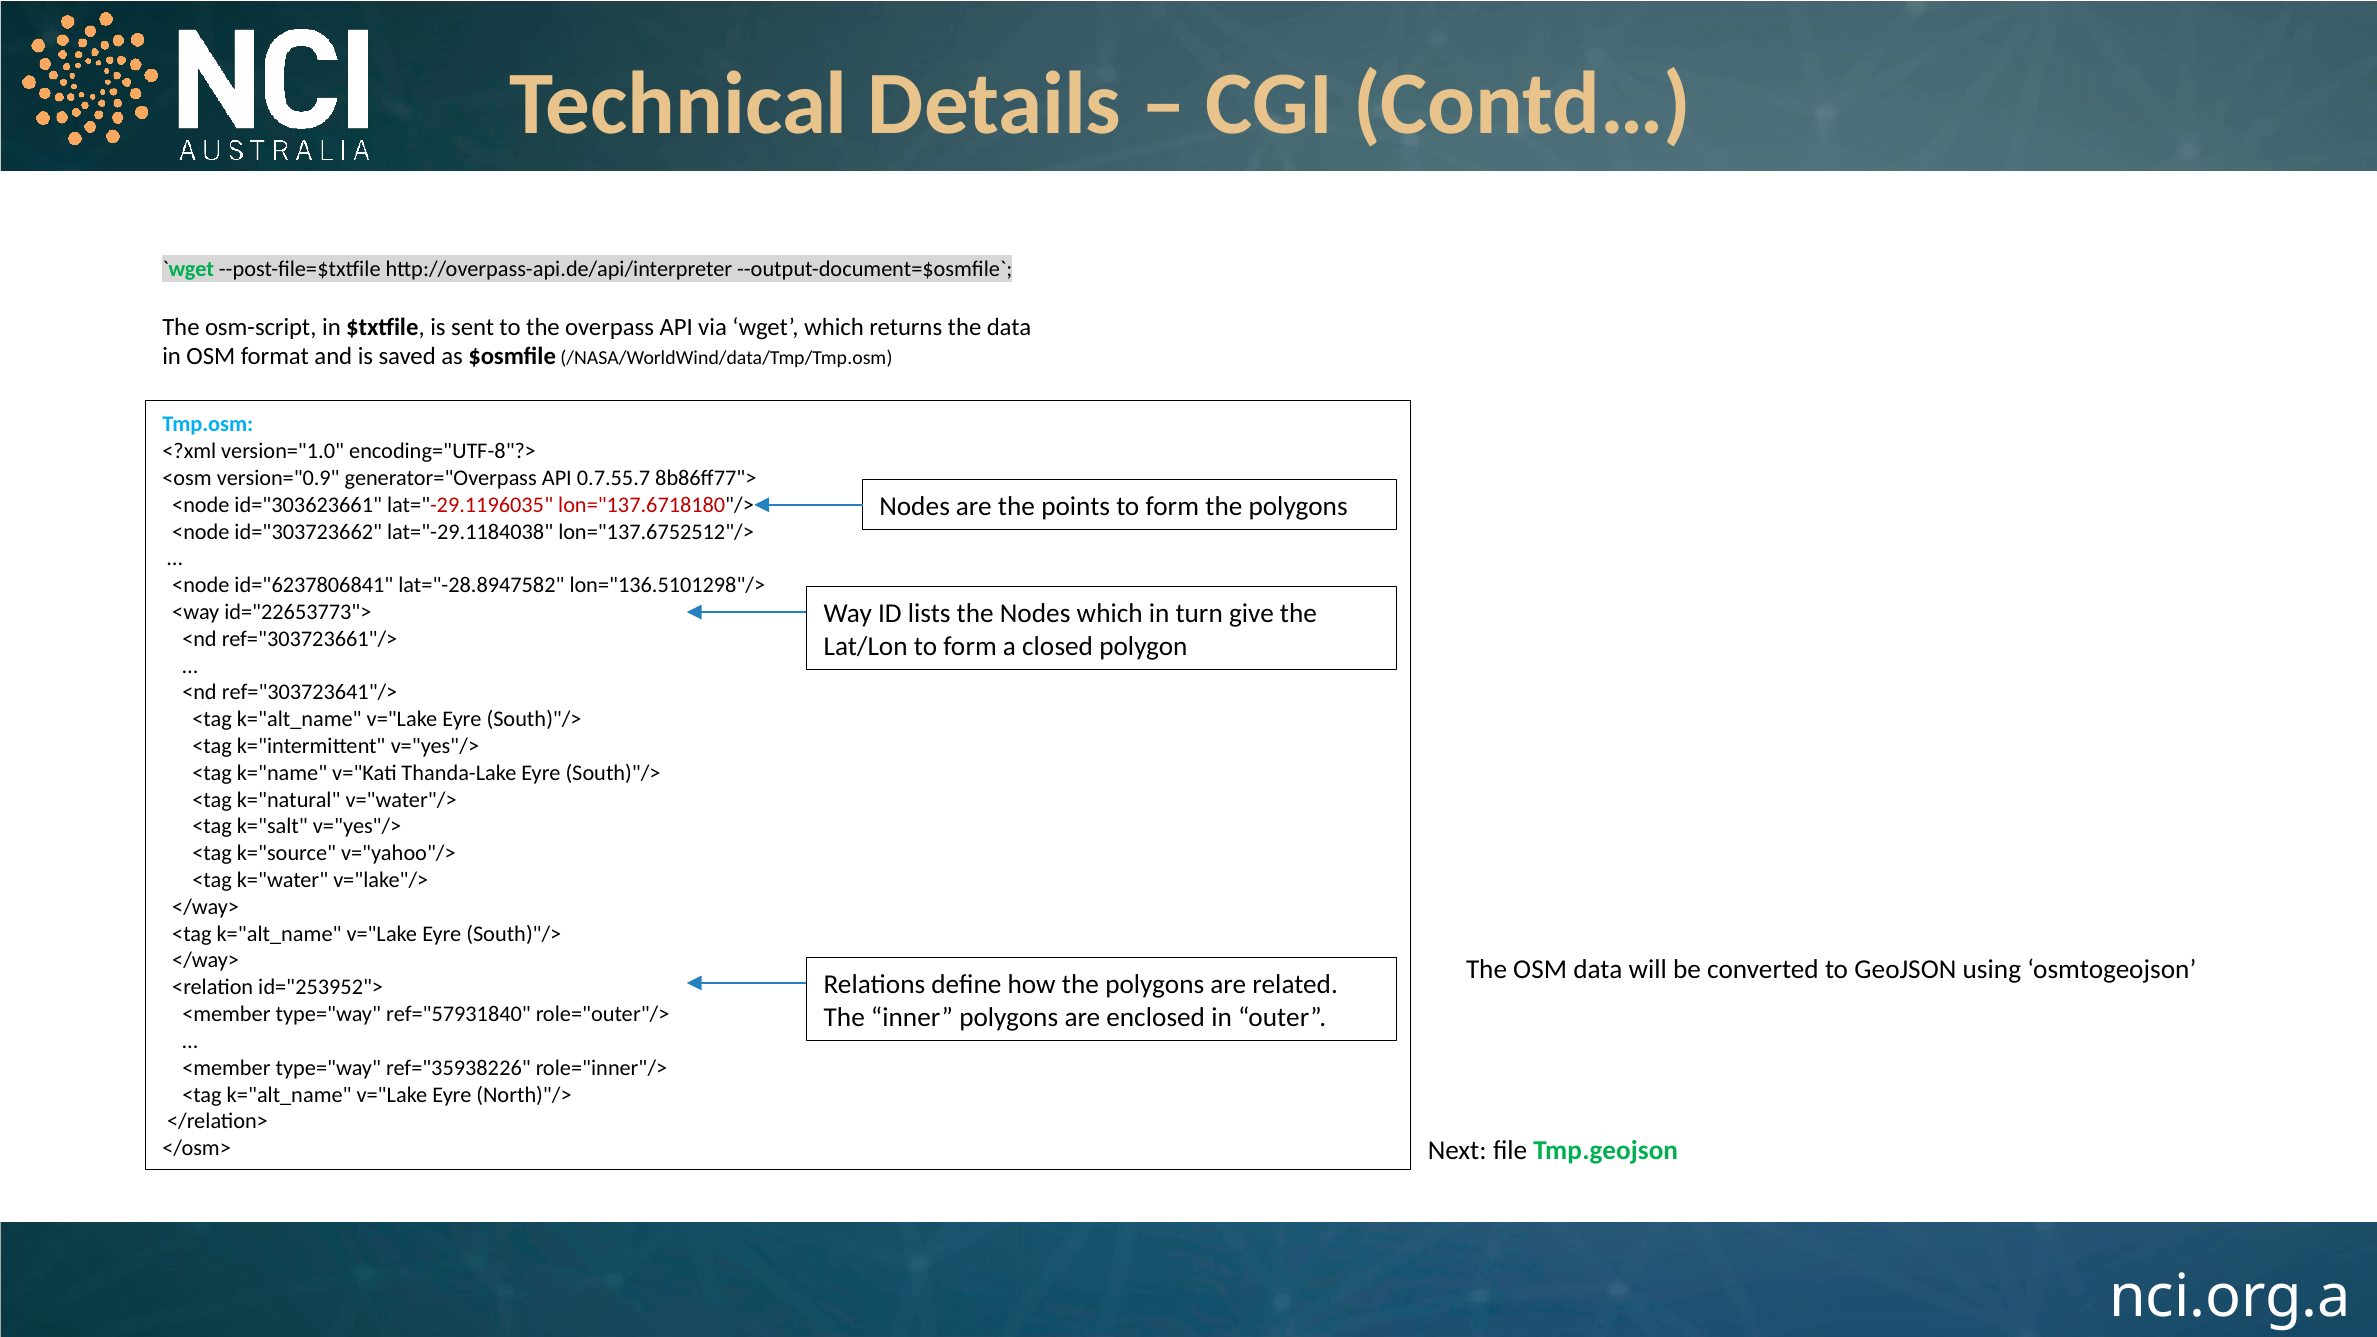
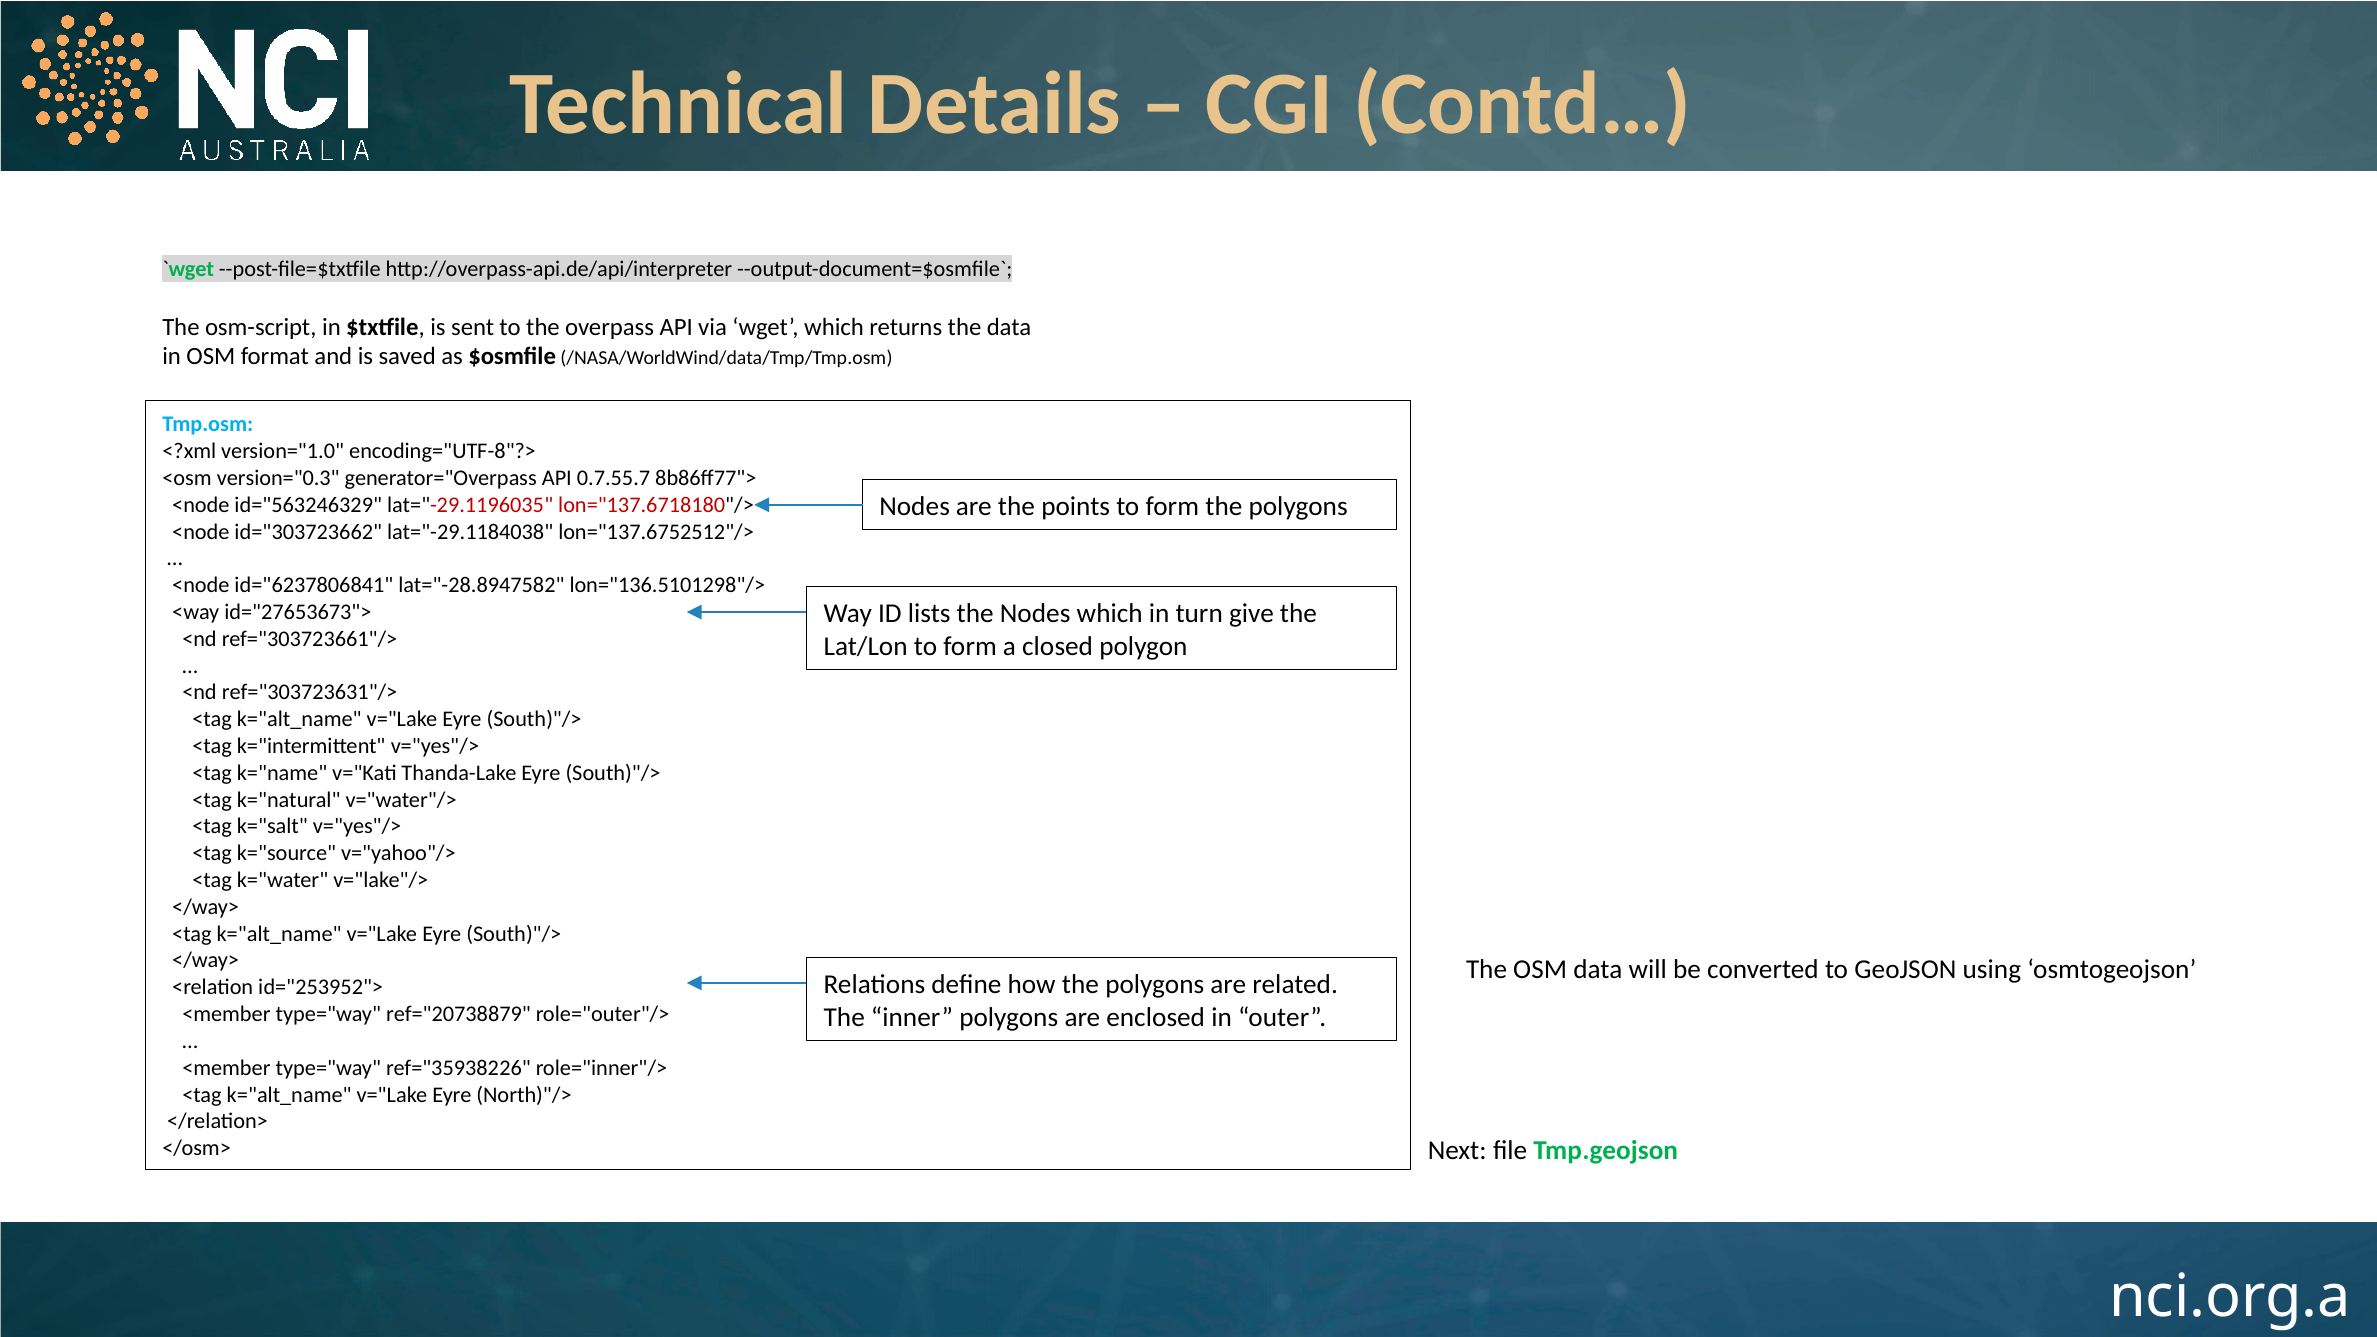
version="0.9: version="0.9 -> version="0.3
id="303623661: id="303623661 -> id="563246329
id="22653773">: id="22653773"> -> id="27653673">
ref="303723641"/>: ref="303723641"/> -> ref="303723631"/>
ref="57931840: ref="57931840 -> ref="20738879
